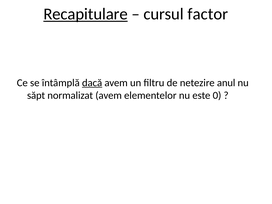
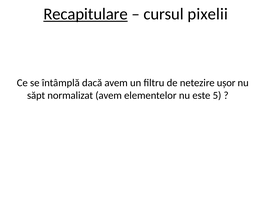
factor: factor -> pixelii
dacă underline: present -> none
anul: anul -> ușor
0: 0 -> 5
